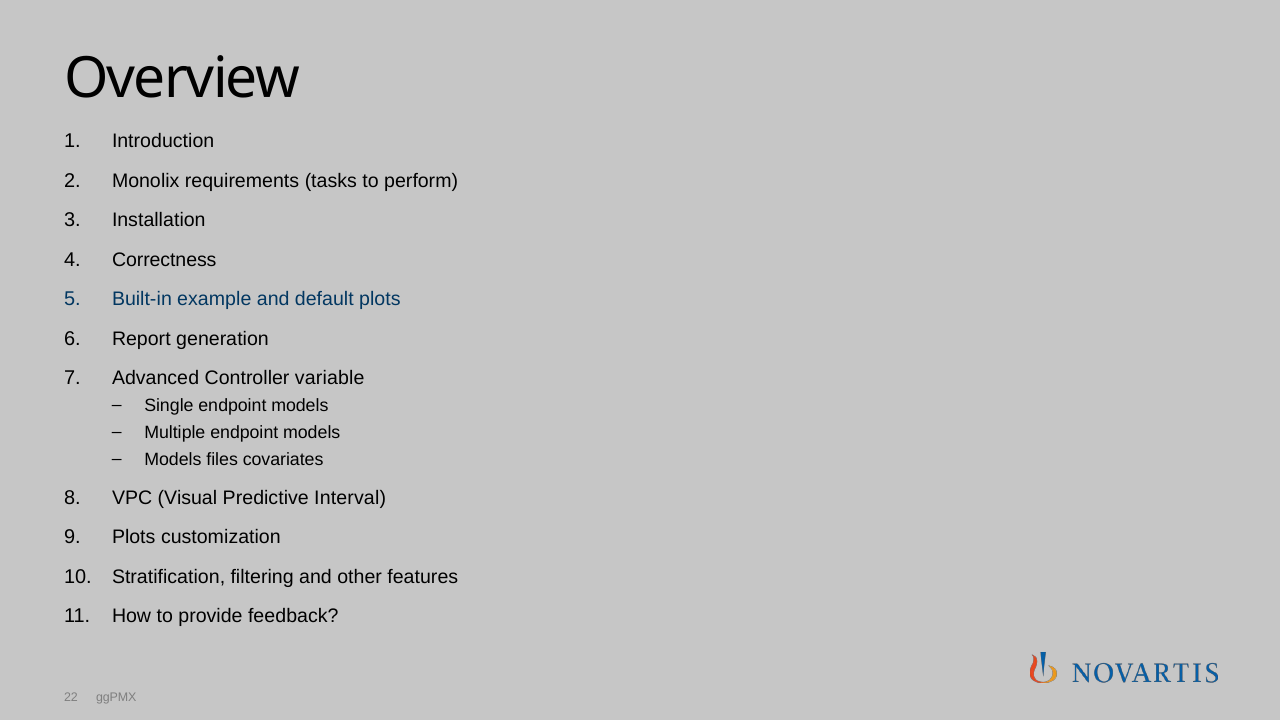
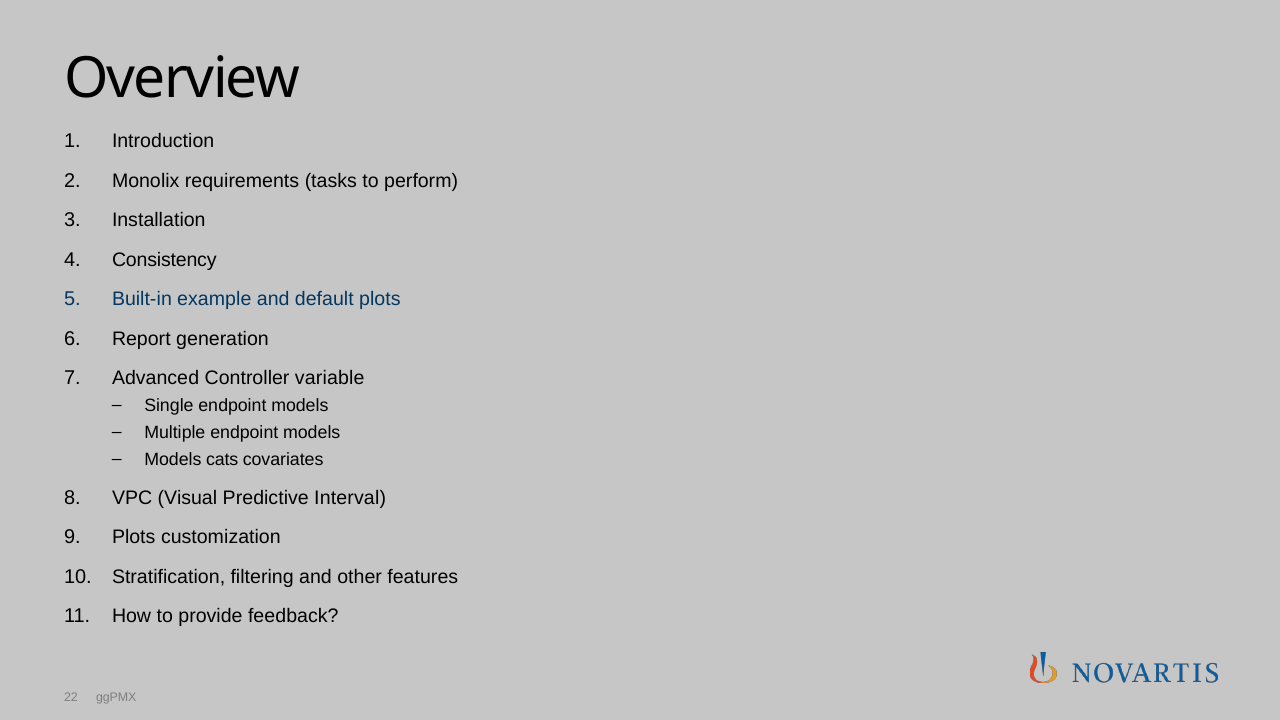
Correctness: Correctness -> Consistency
files: files -> cats
